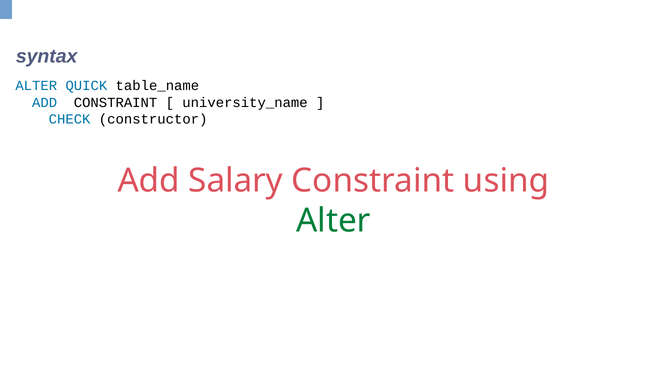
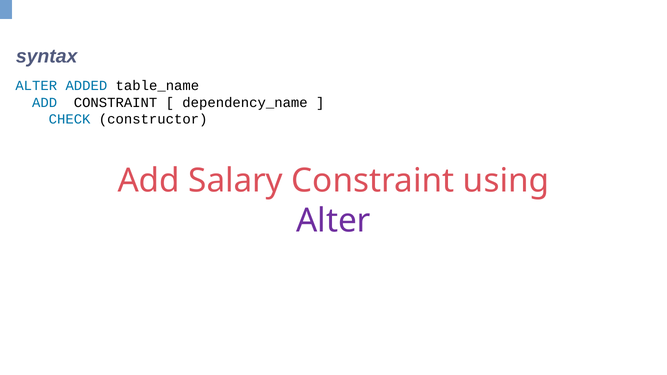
QUICK: QUICK -> ADDED
university_name: university_name -> dependency_name
Alter at (333, 221) colour: green -> purple
